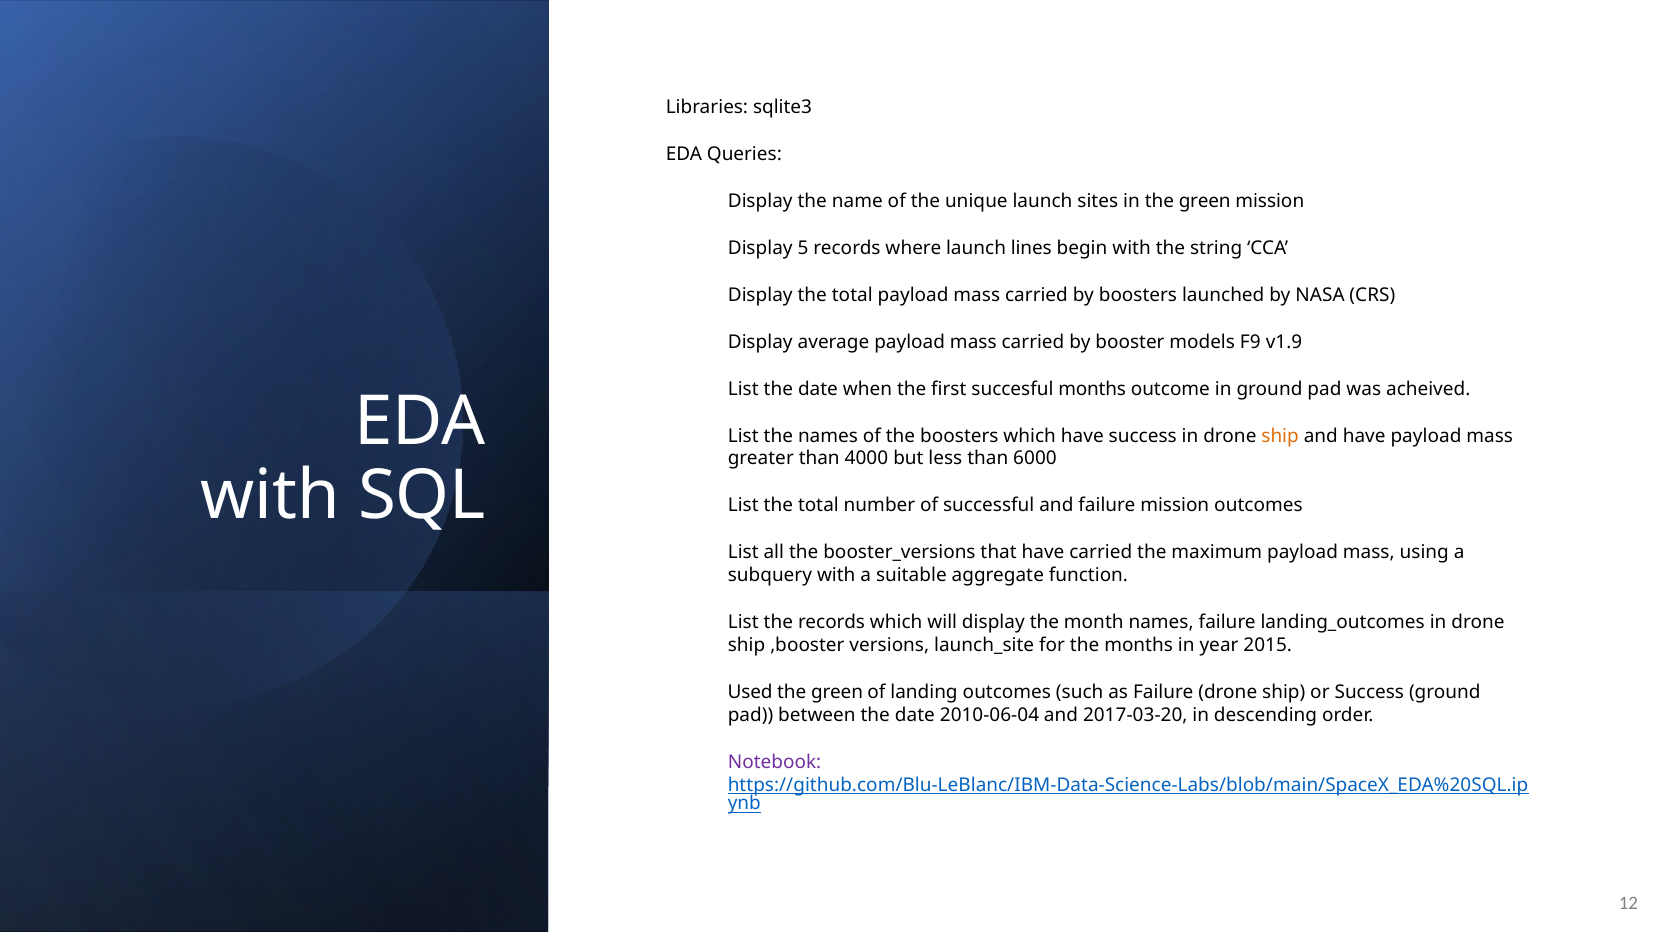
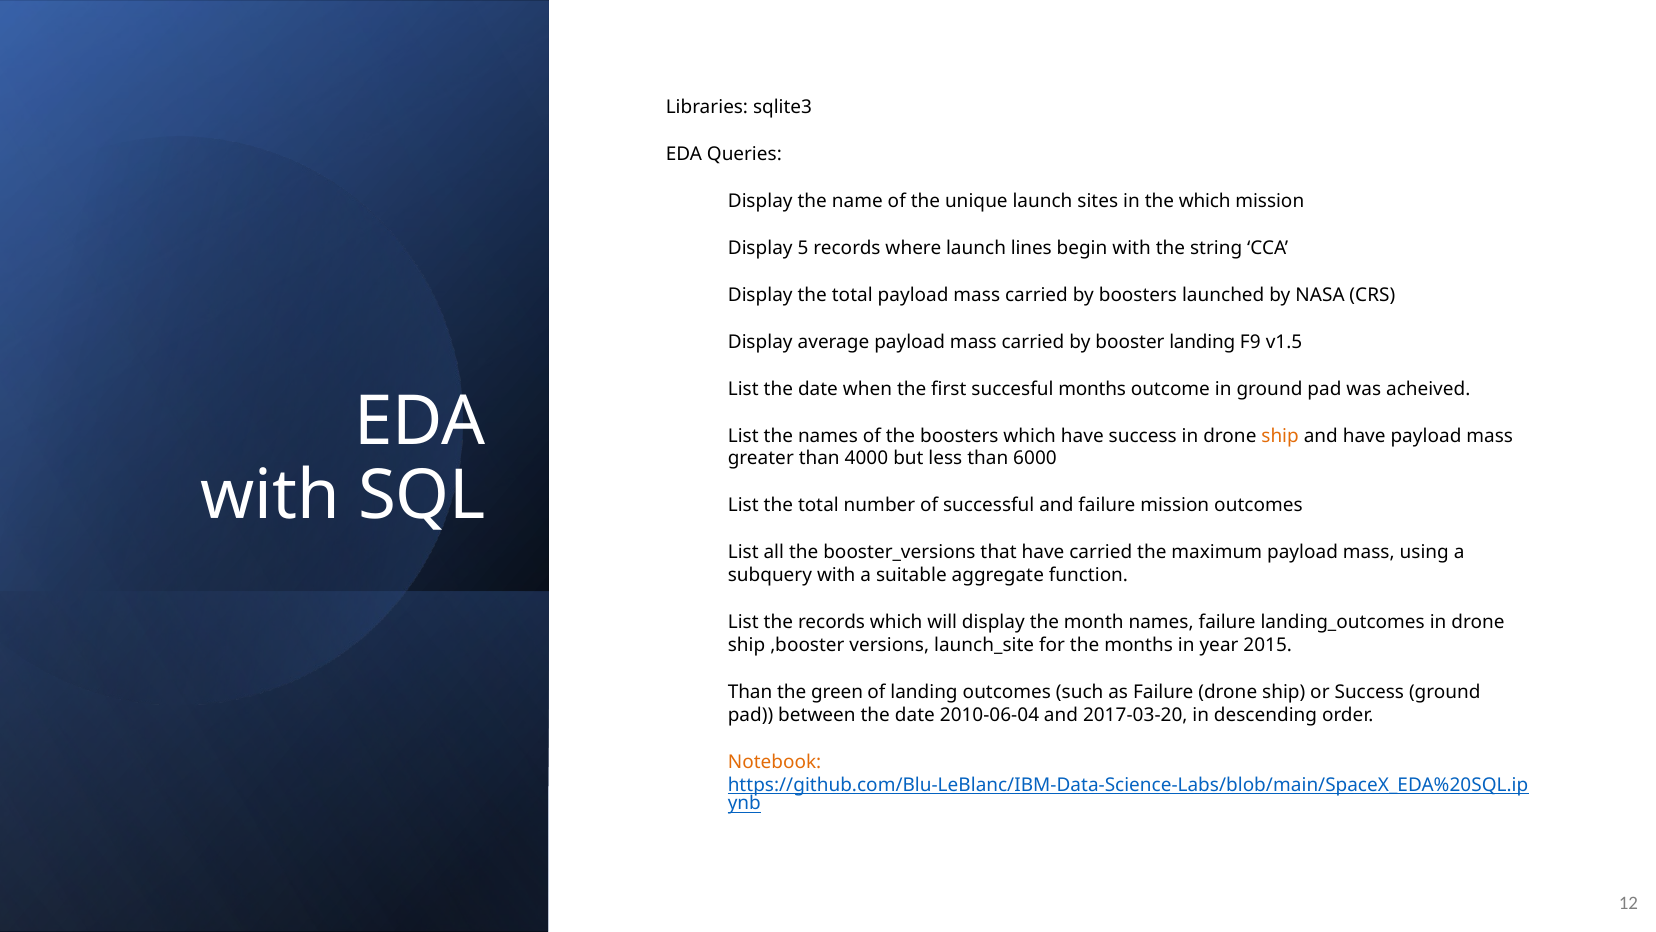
in the green: green -> which
booster models: models -> landing
v1.9: v1.9 -> v1.5
Used at (750, 692): Used -> Than
Notebook colour: purple -> orange
